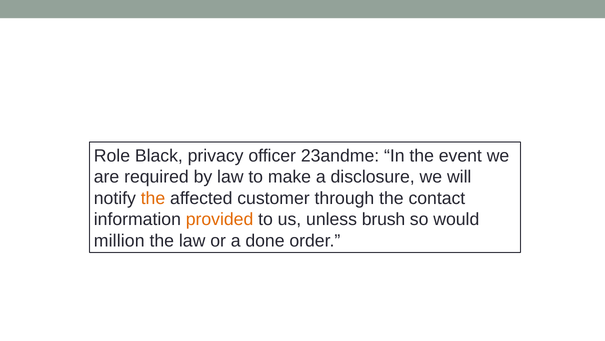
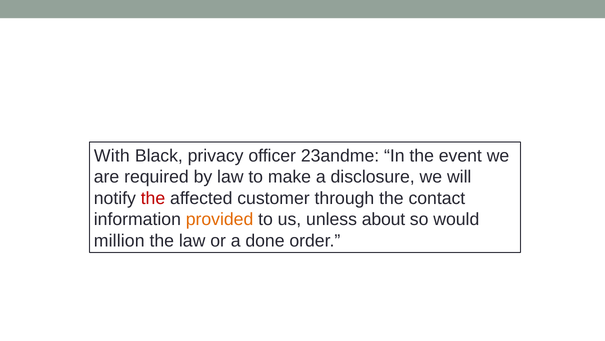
Role: Role -> With
the at (153, 198) colour: orange -> red
brush: brush -> about
